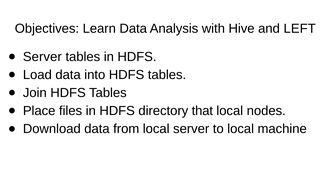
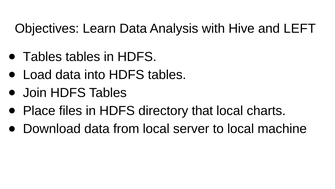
Server at (42, 57): Server -> Tables
nodes: nodes -> charts
